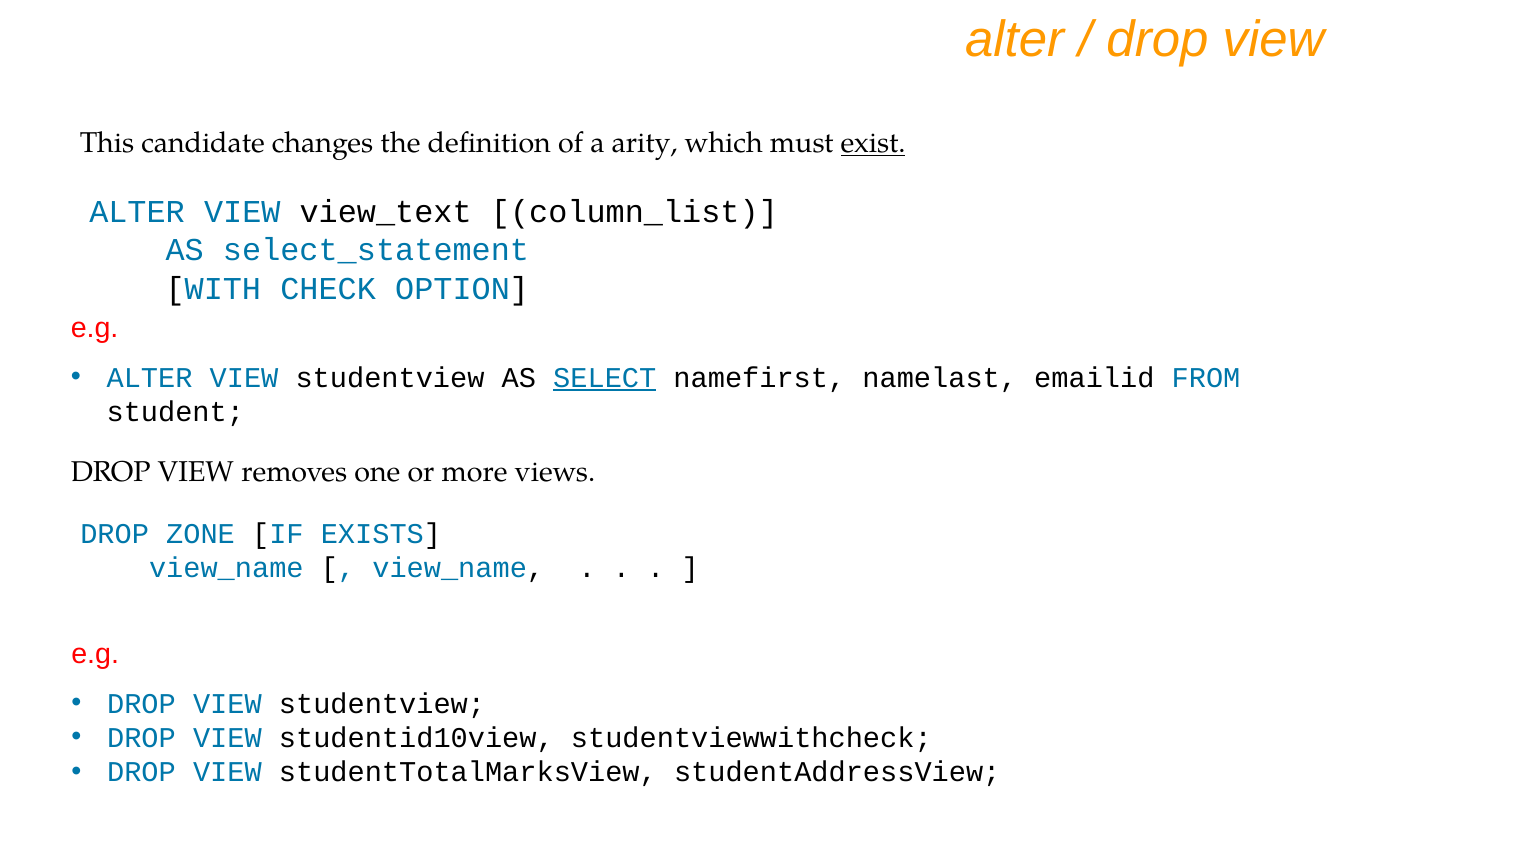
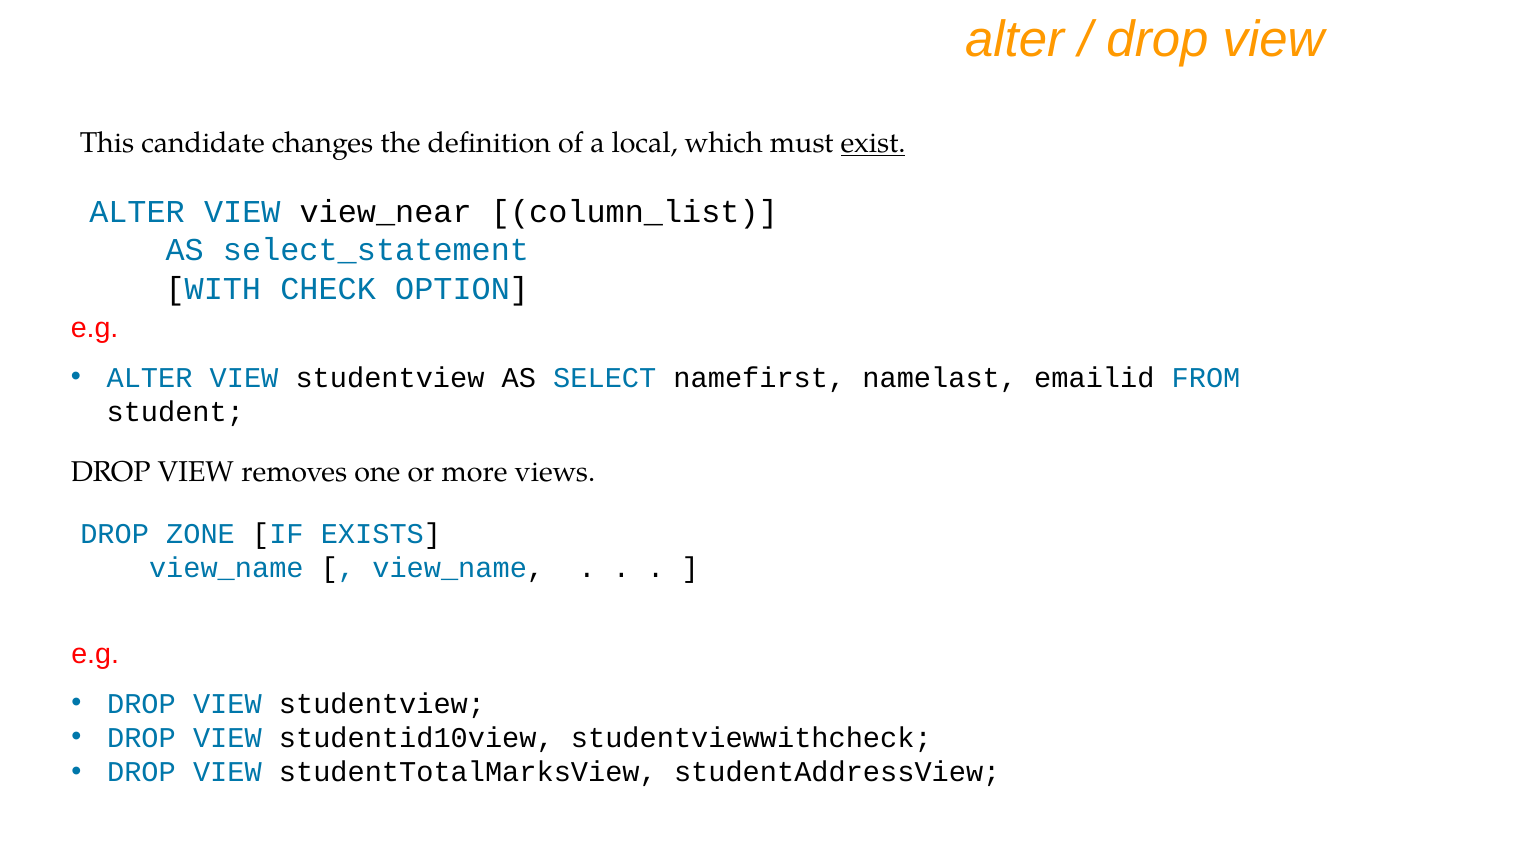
arity: arity -> local
view_text: view_text -> view_near
SELECT underline: present -> none
